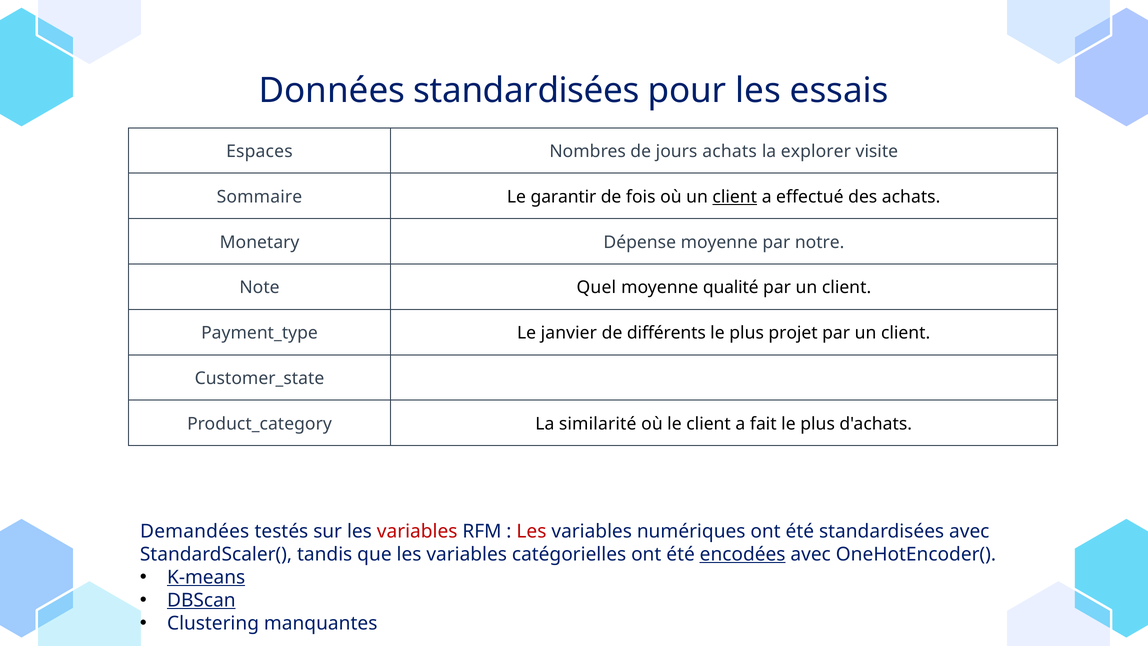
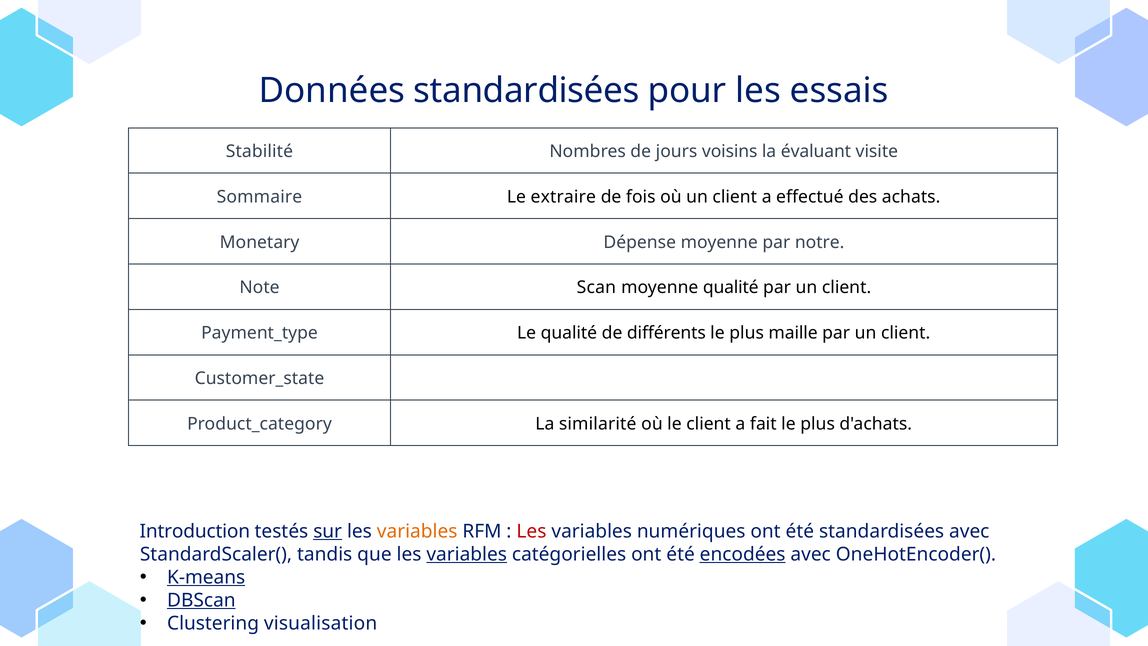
Espaces: Espaces -> Stabilité
jours achats: achats -> voisins
explorer: explorer -> évaluant
garantir: garantir -> extraire
client at (735, 197) underline: present -> none
Quel: Quel -> Scan
Le janvier: janvier -> qualité
projet: projet -> maille
Demandées: Demandées -> Introduction
sur underline: none -> present
variables at (417, 531) colour: red -> orange
variables at (467, 554) underline: none -> present
manquantes: manquantes -> visualisation
